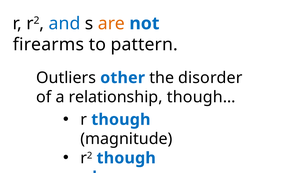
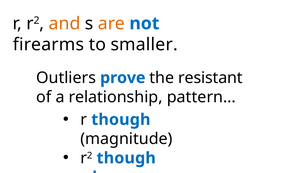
and colour: blue -> orange
pattern: pattern -> smaller
other: other -> prove
disorder: disorder -> resistant
though…: though… -> pattern…
